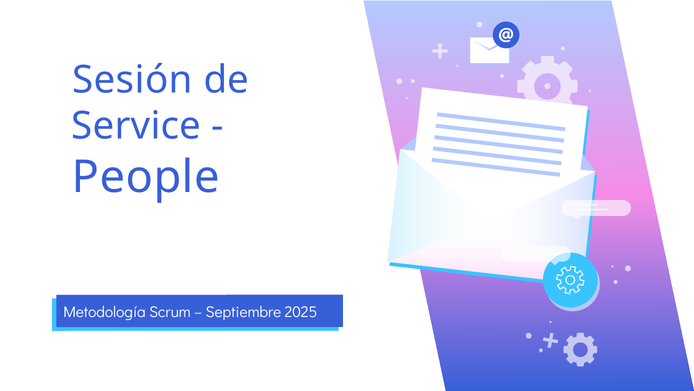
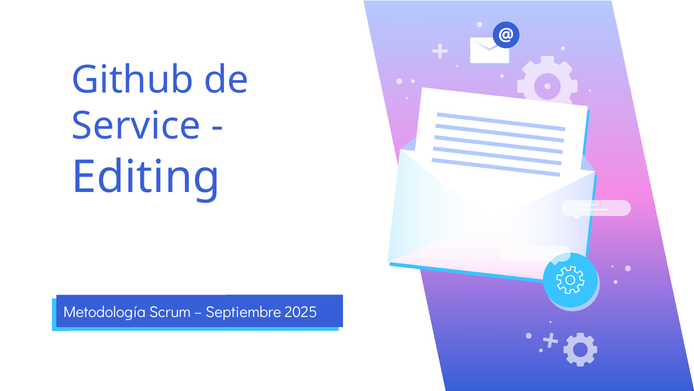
Sesión: Sesión -> Github
People: People -> Editing
